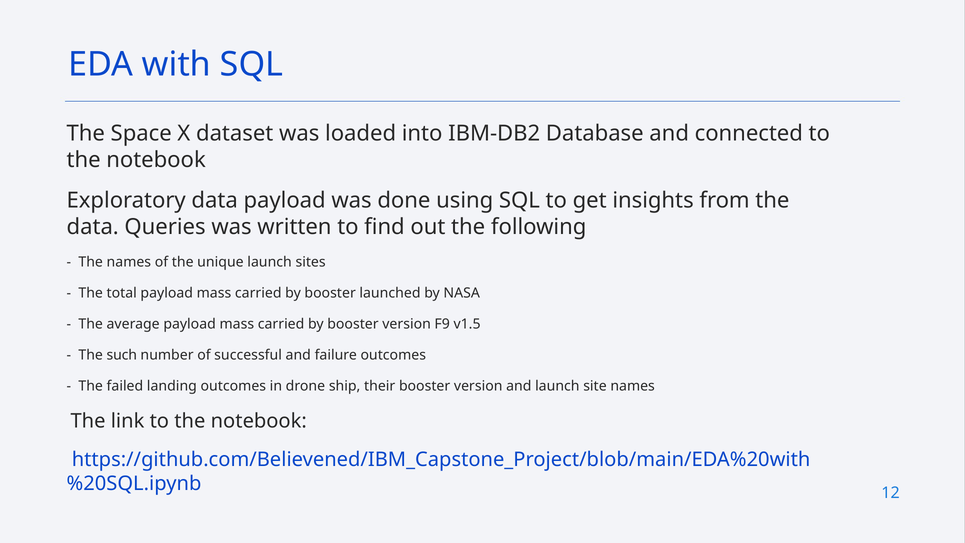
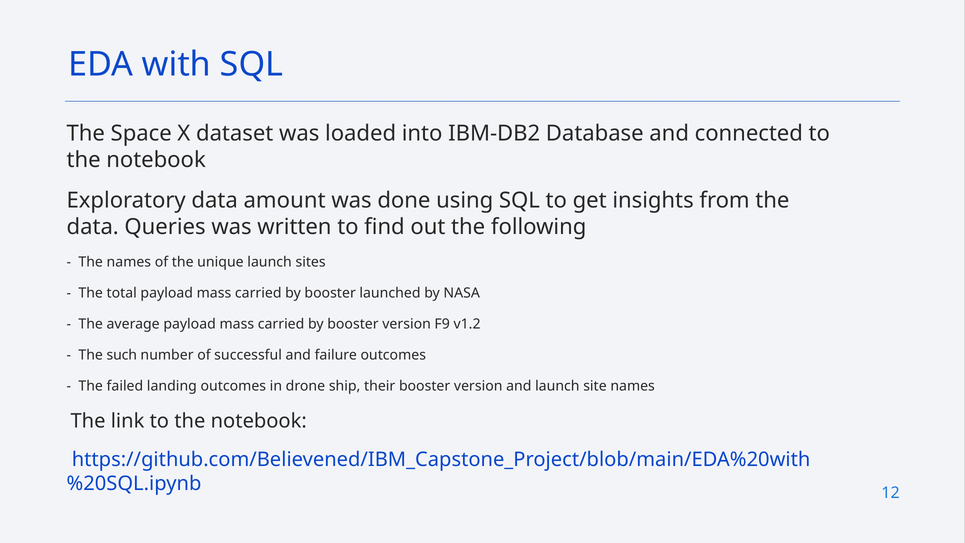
data payload: payload -> amount
v1.5: v1.5 -> v1.2
